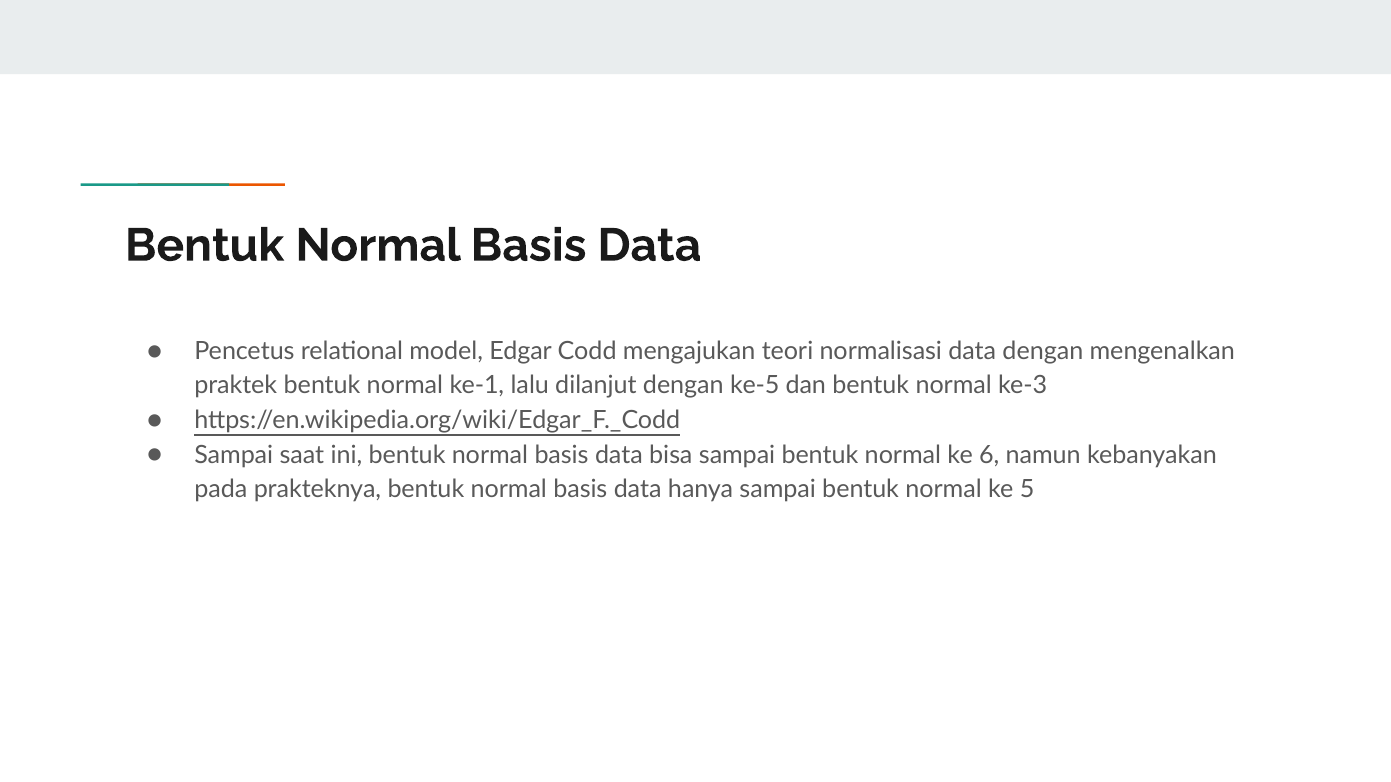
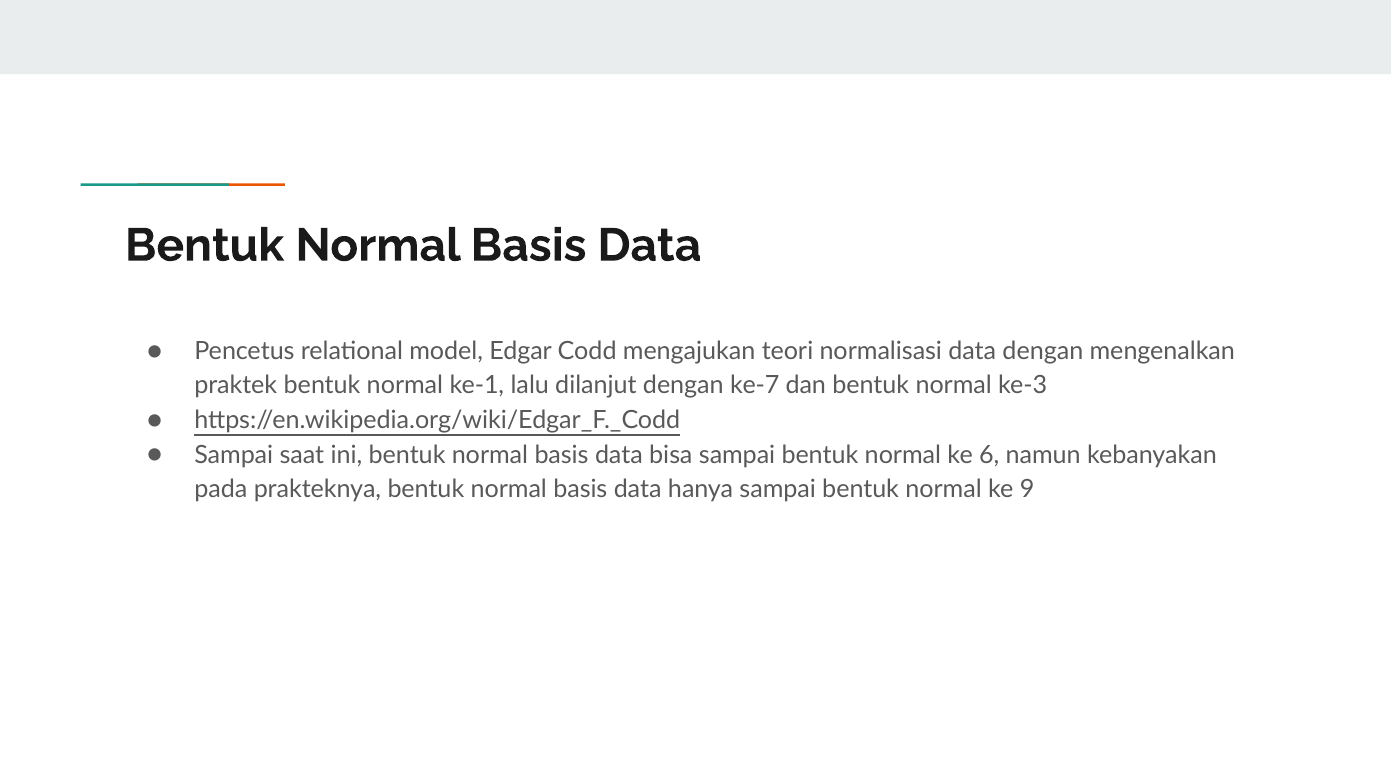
ke-5: ke-5 -> ke-7
5: 5 -> 9
